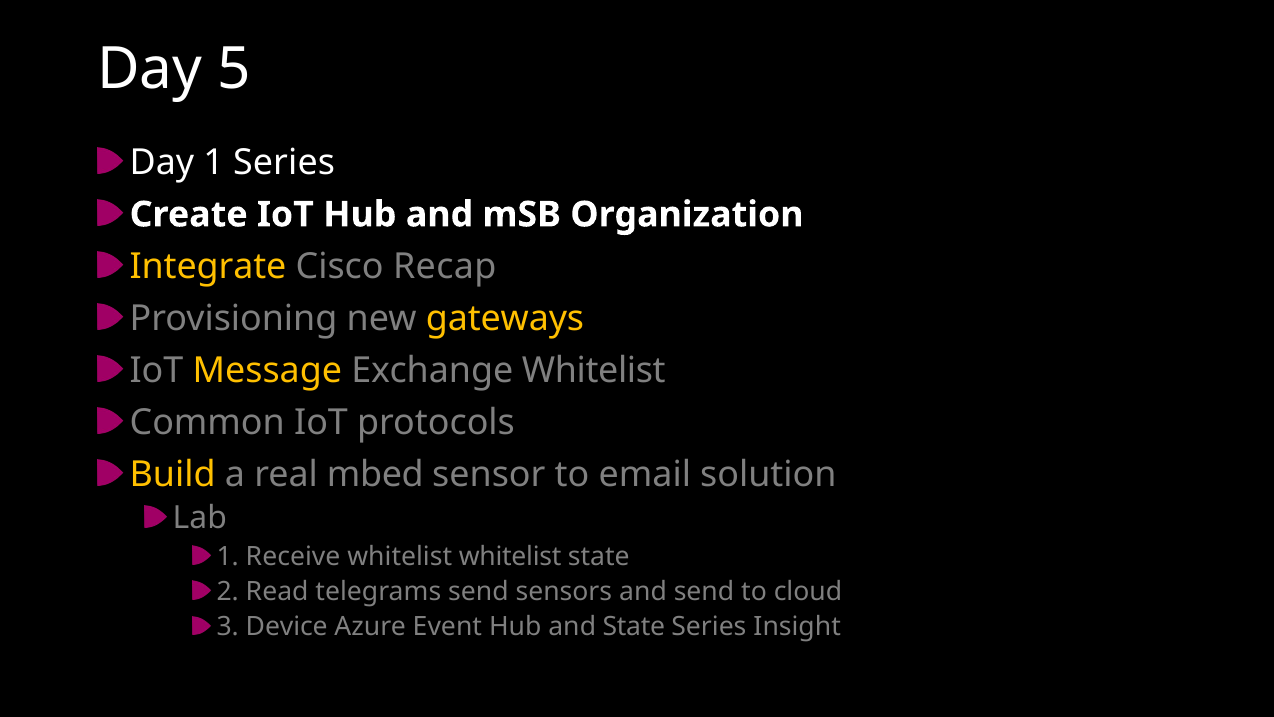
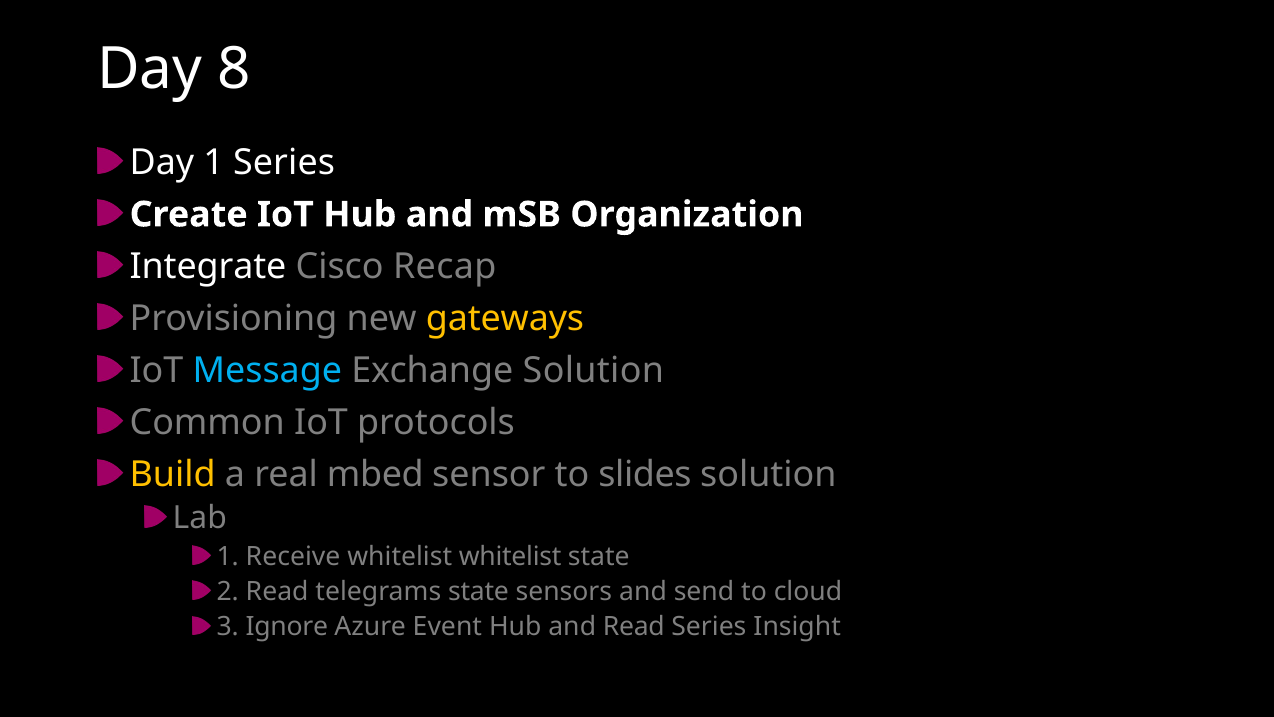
5: 5 -> 8
Integrate colour: yellow -> white
Message colour: yellow -> light blue
Exchange Whitelist: Whitelist -> Solution
email: email -> slides
telegrams send: send -> state
Device: Device -> Ignore
and State: State -> Read
